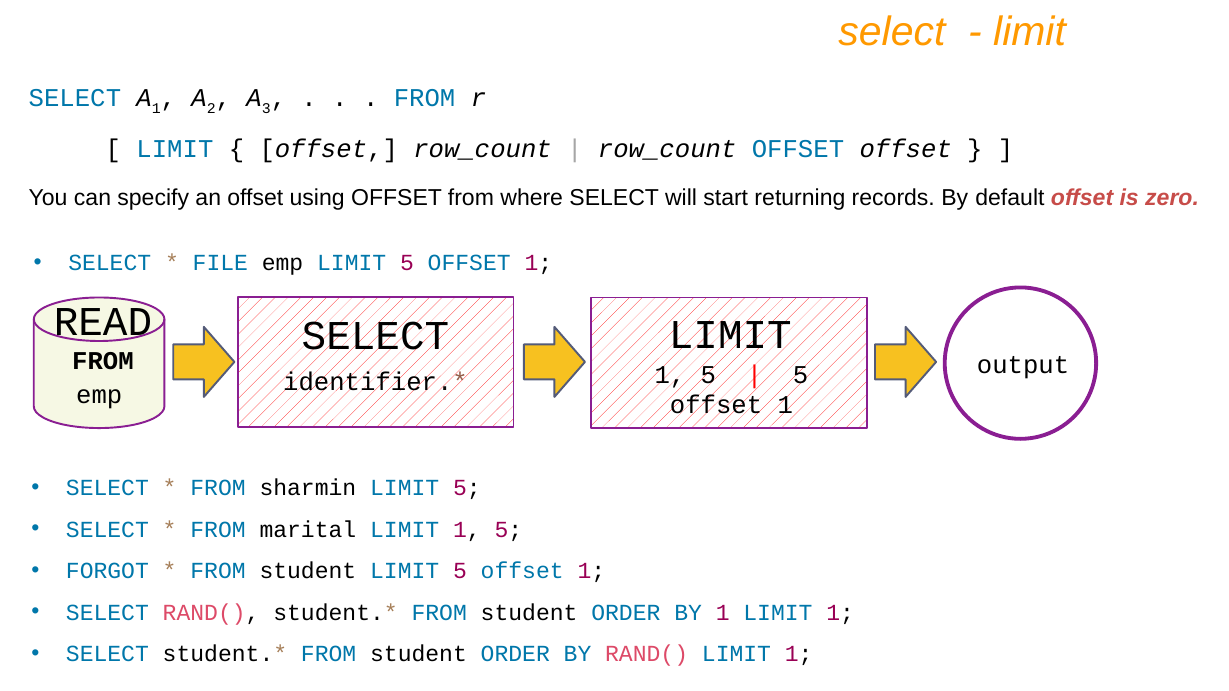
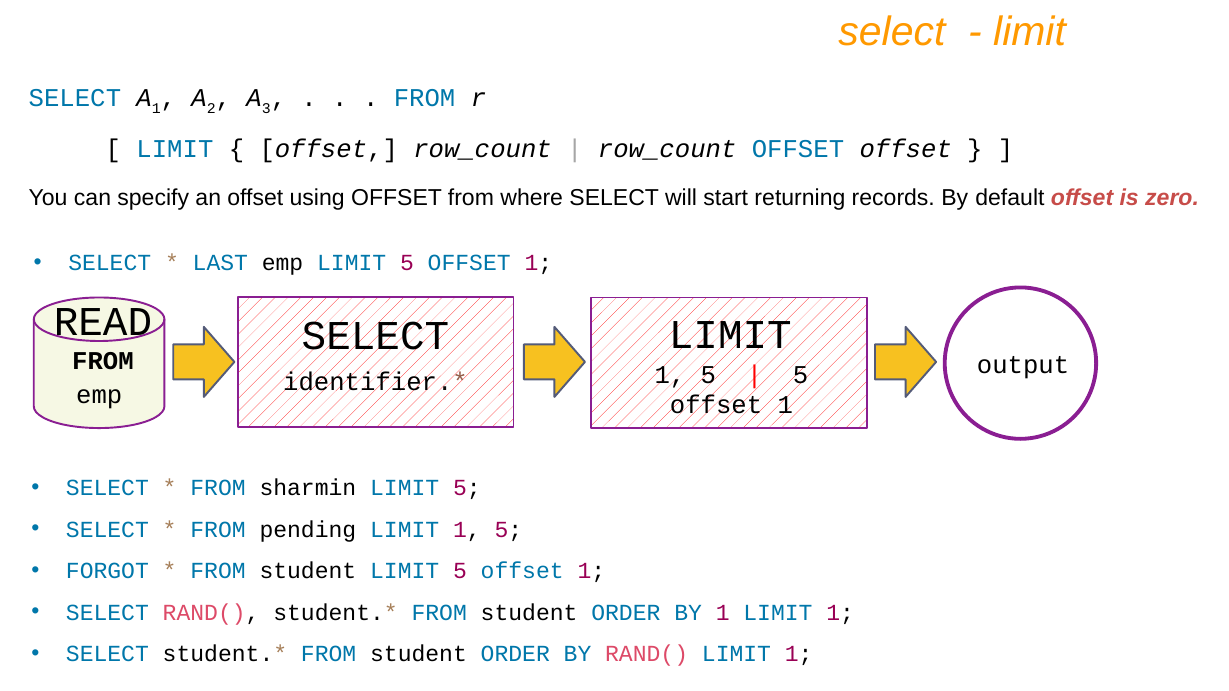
FILE: FILE -> LAST
marital: marital -> pending
